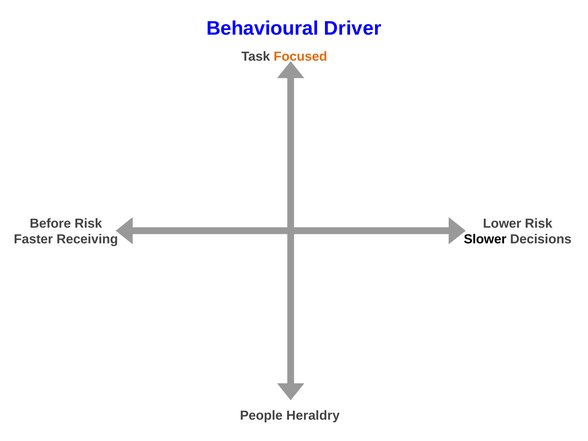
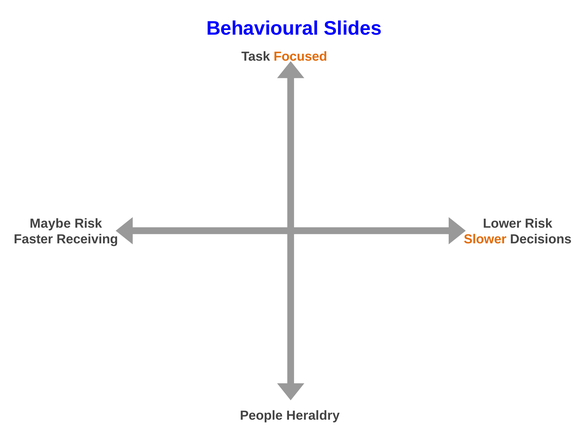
Driver: Driver -> Slides
Before: Before -> Maybe
Slower colour: black -> orange
